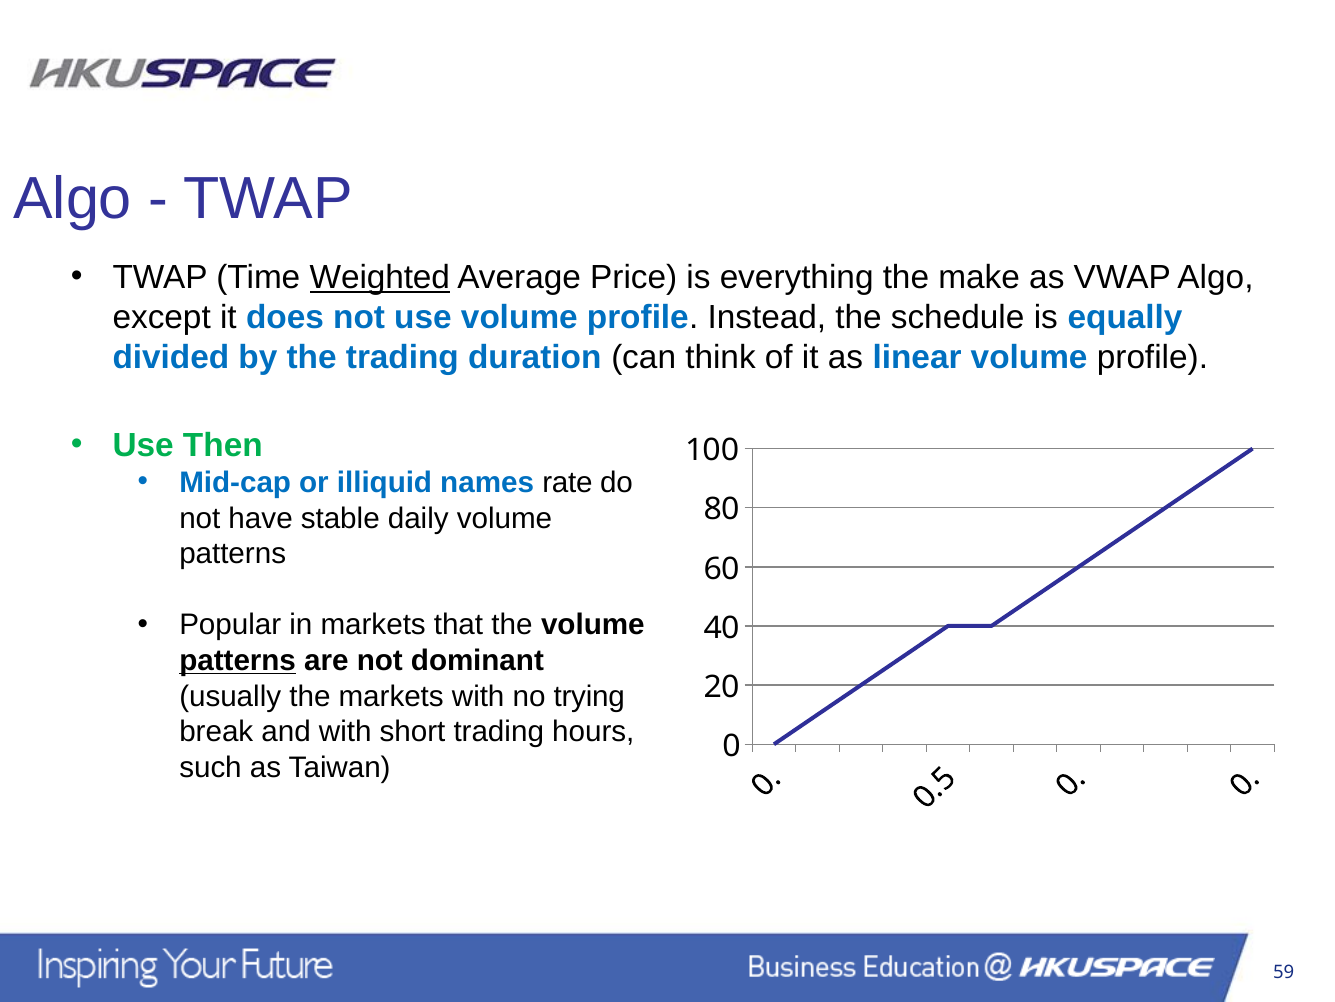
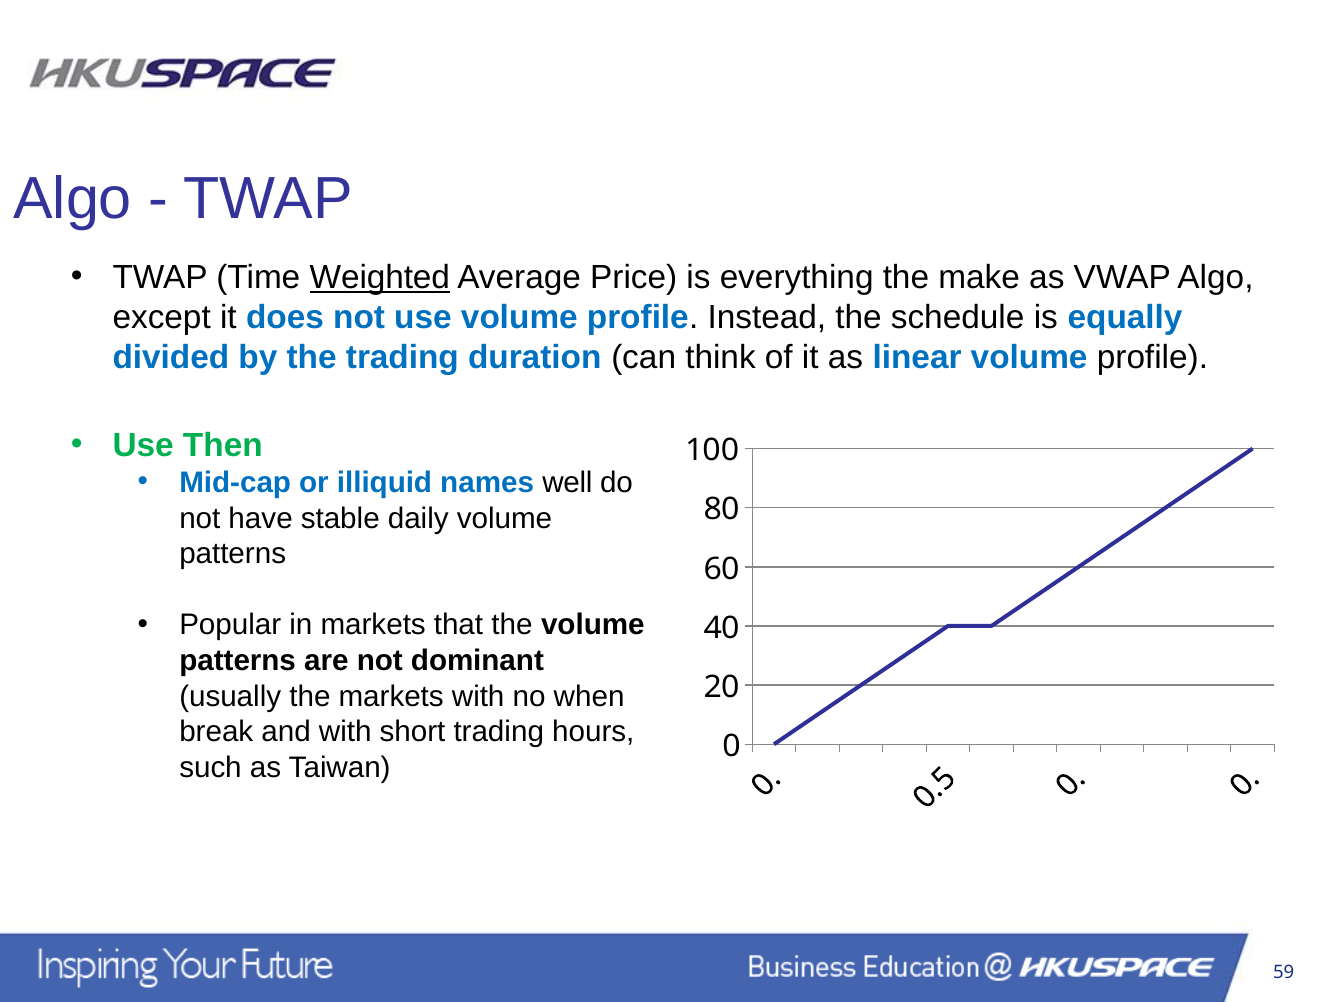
rate: rate -> well
patterns at (238, 660) underline: present -> none
trying: trying -> when
